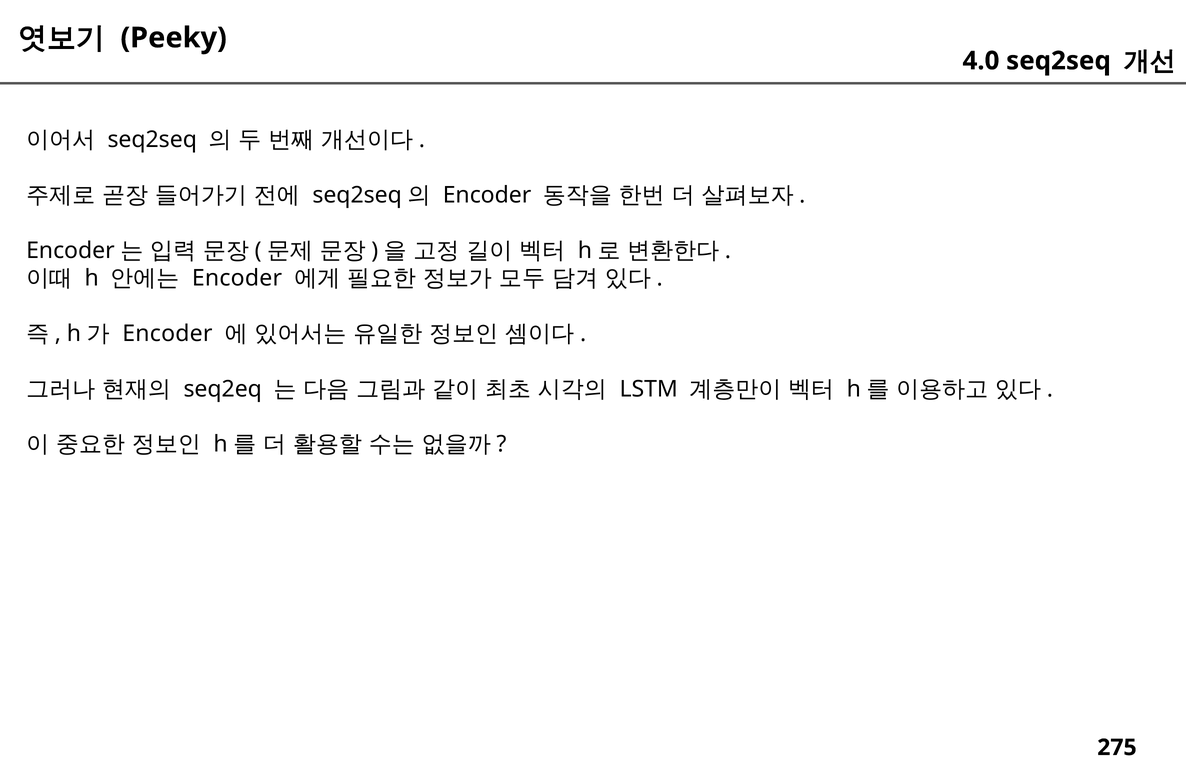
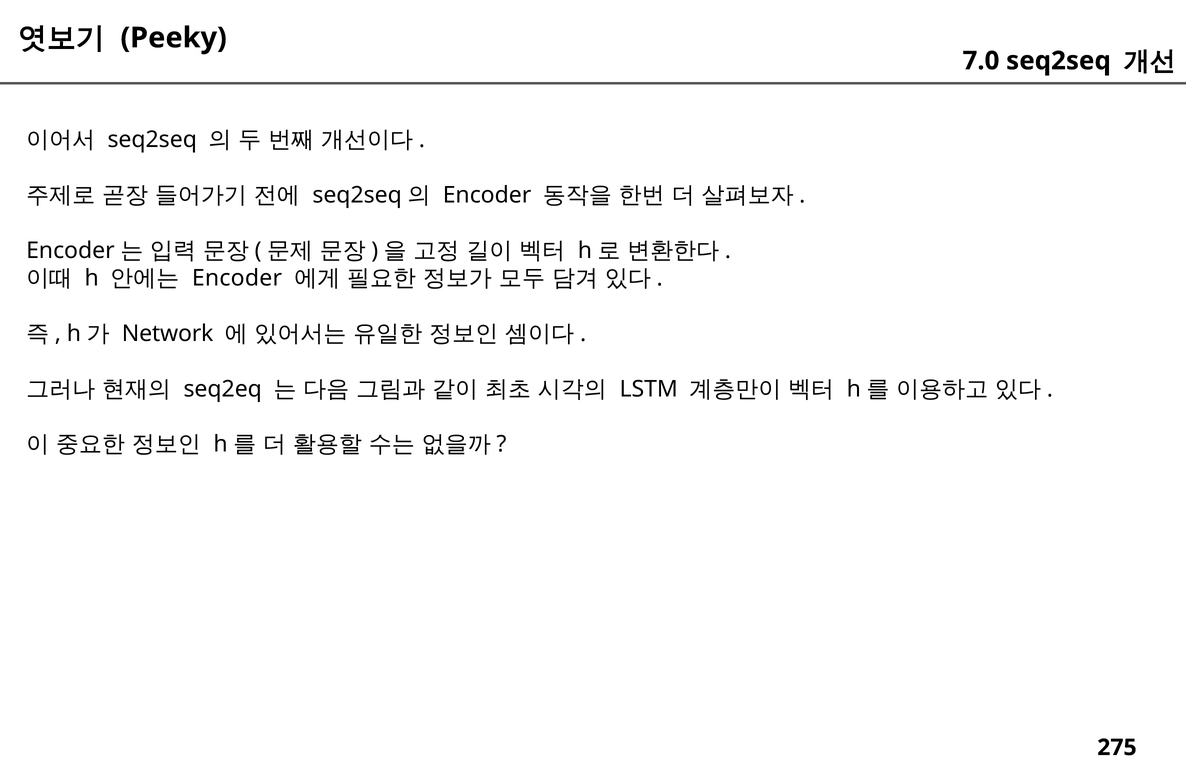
4.0: 4.0 -> 7.0
Encoder at (167, 334): Encoder -> Network
